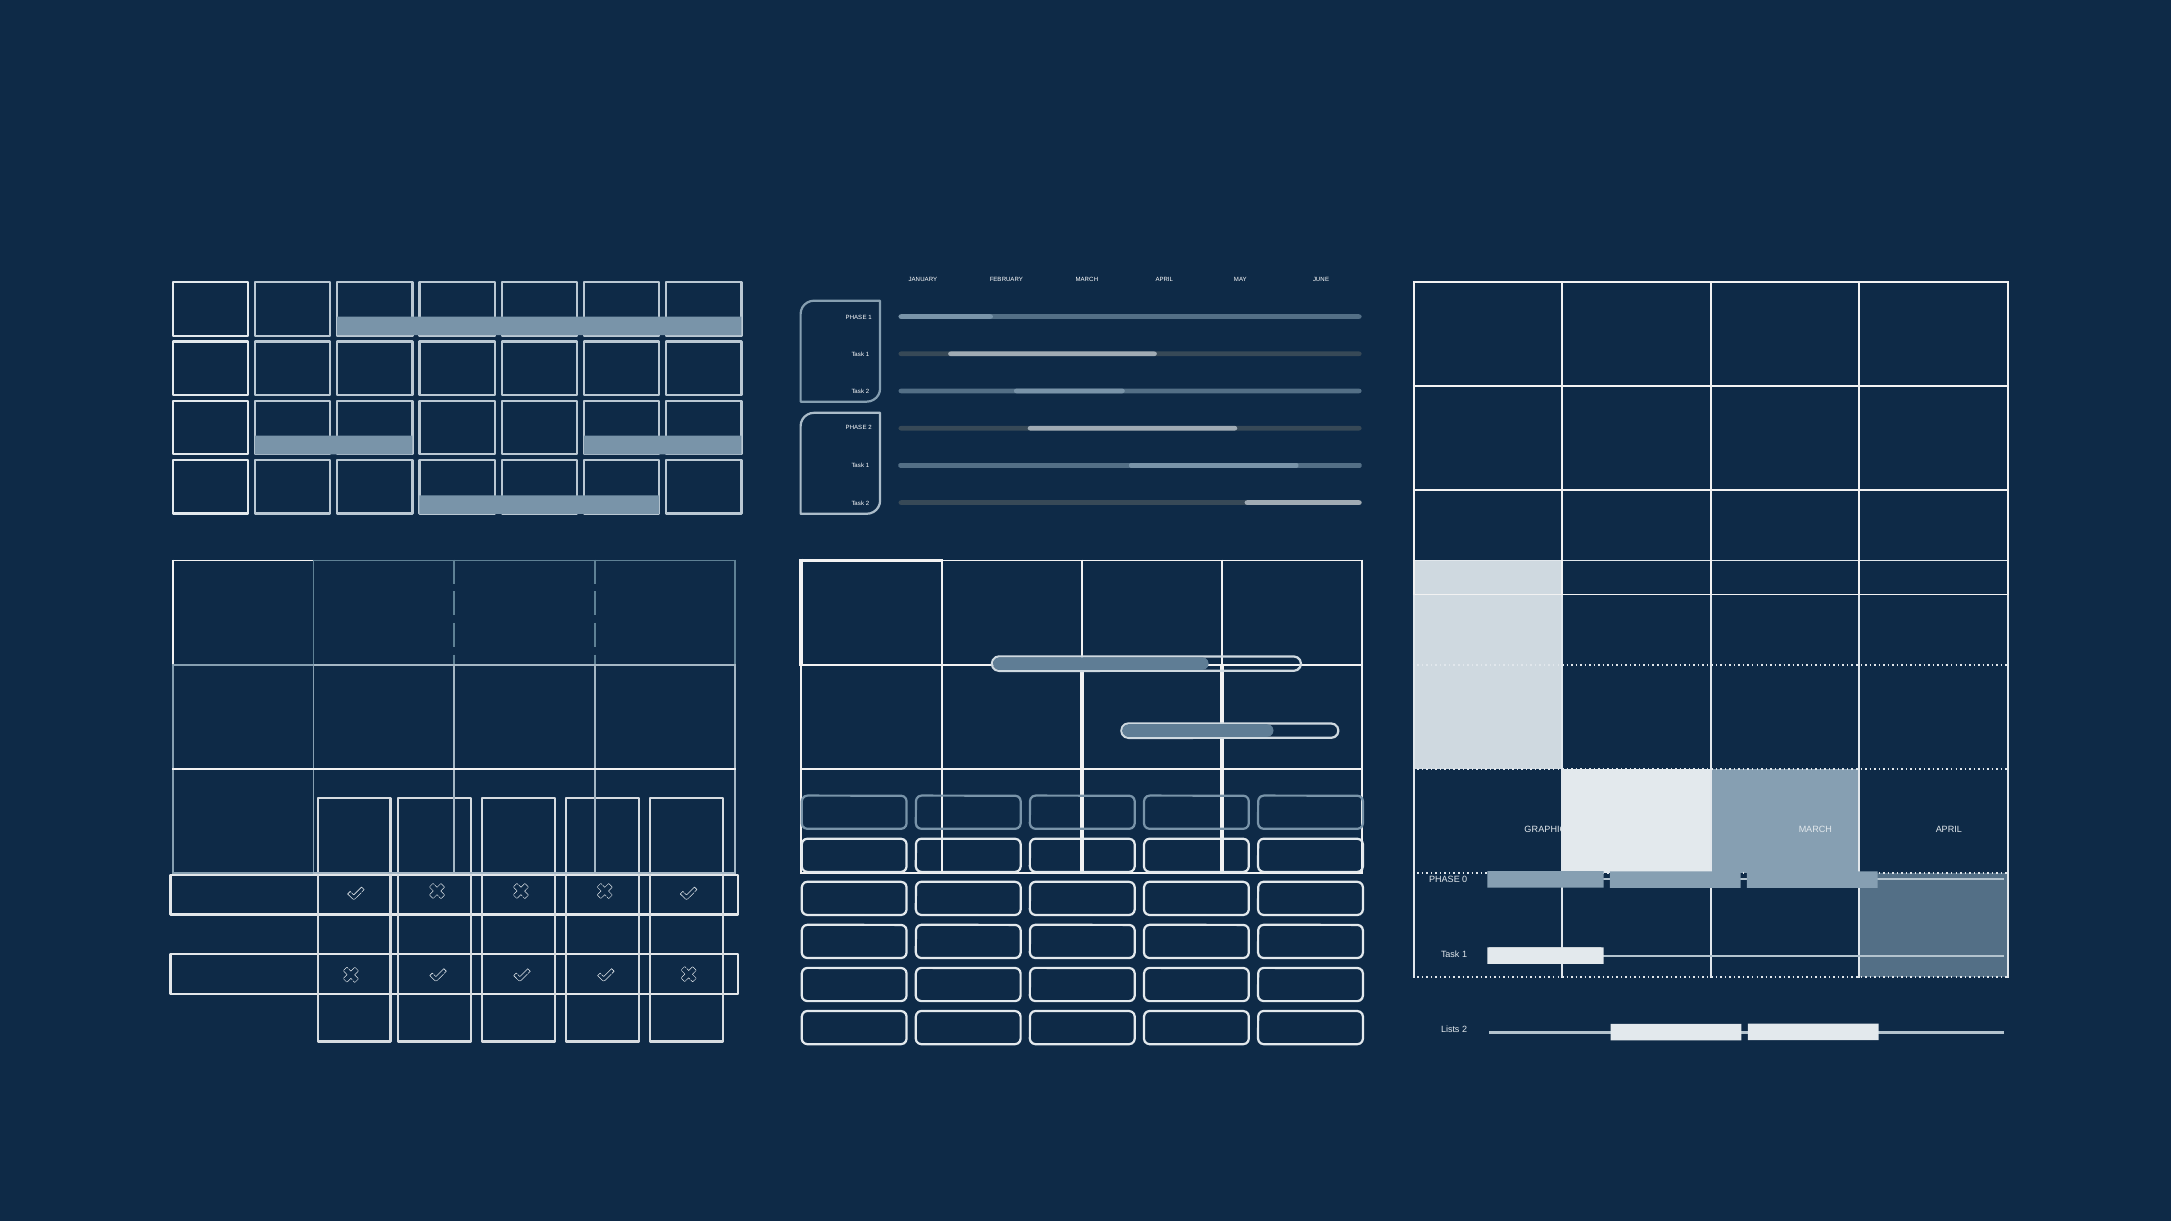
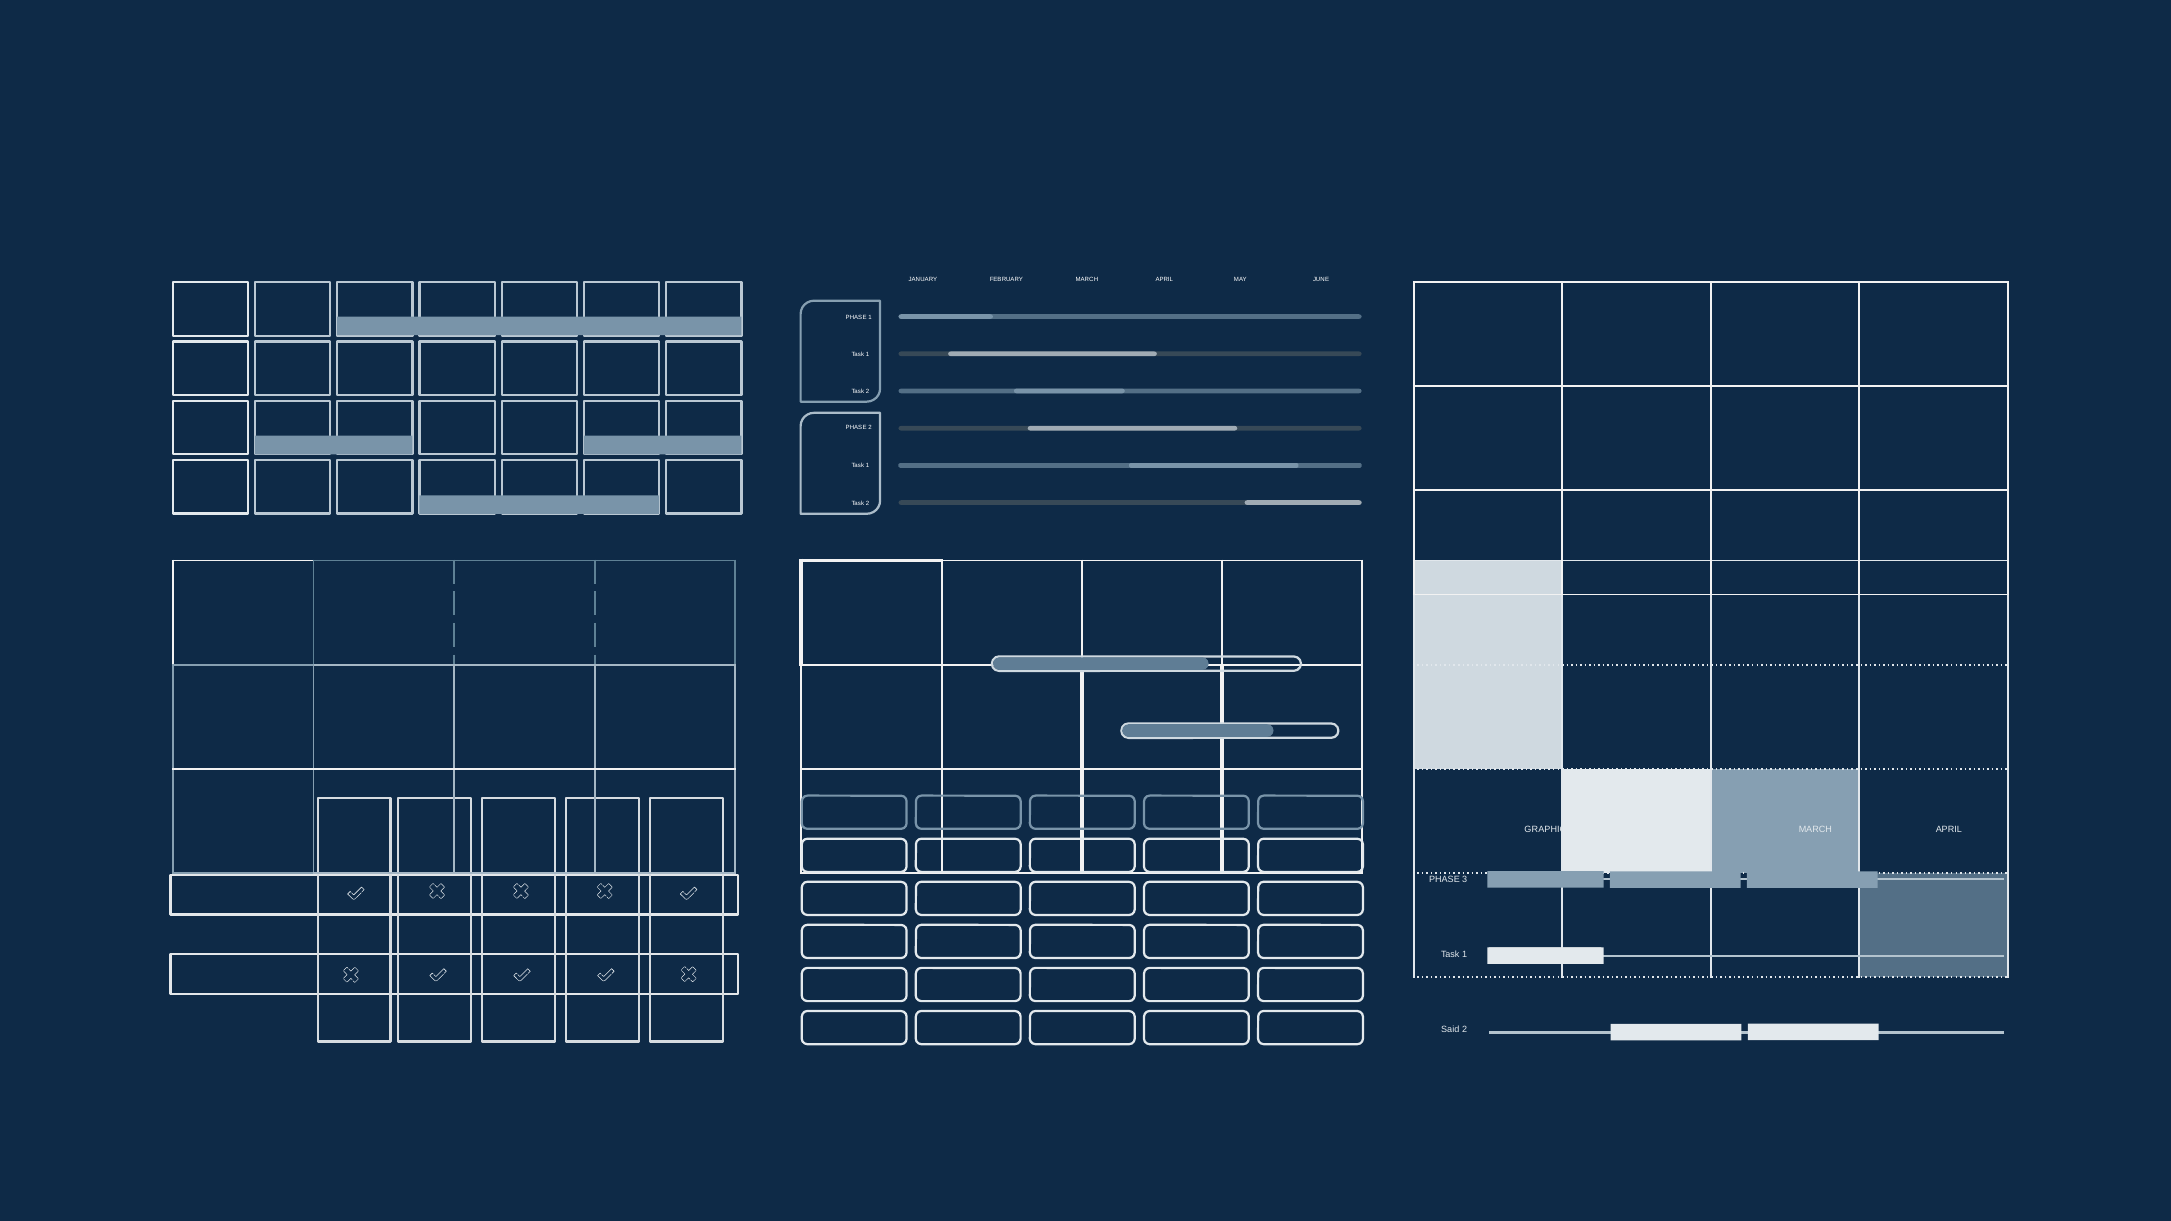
0: 0 -> 3
Lists: Lists -> Said
